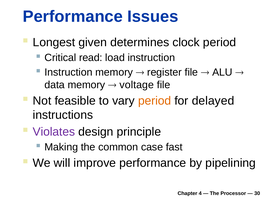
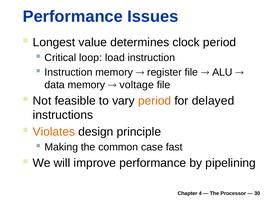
given: given -> value
read: read -> loop
Violates colour: purple -> orange
